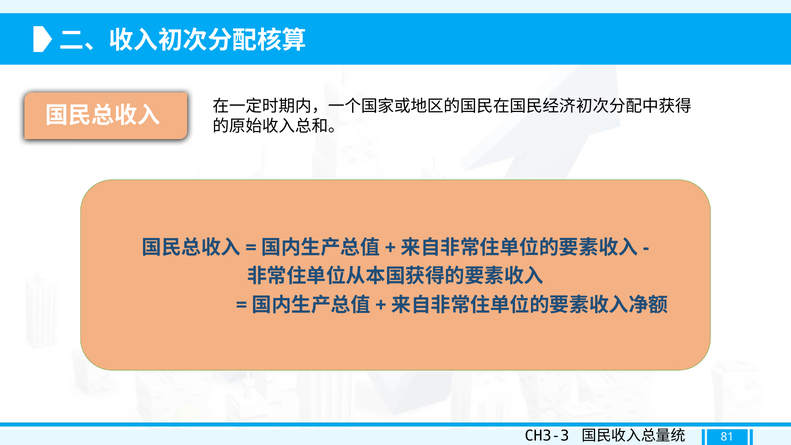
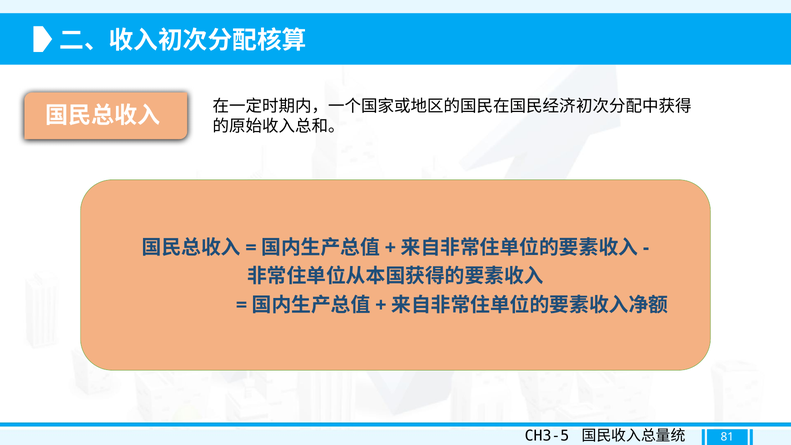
CH3-3: CH3-3 -> CH3-5
